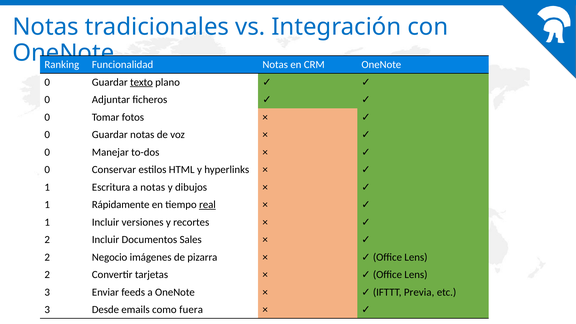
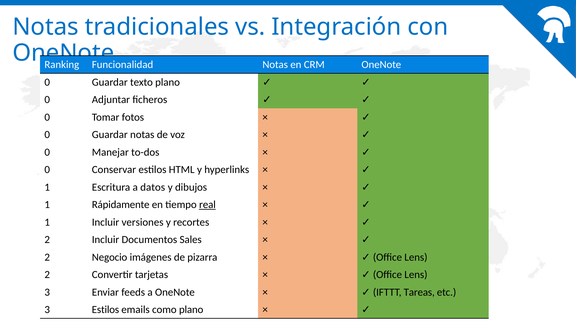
texto underline: present -> none
a notas: notas -> datos
Previa: Previa -> Tareas
3 Desde: Desde -> Estilos
como fuera: fuera -> plano
